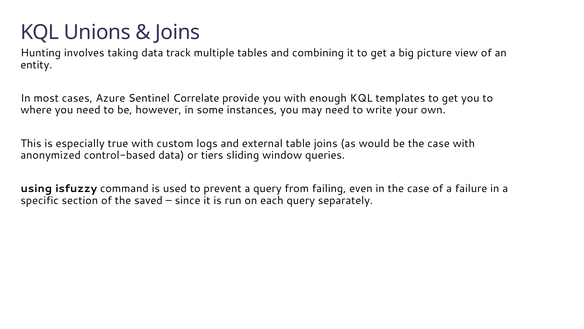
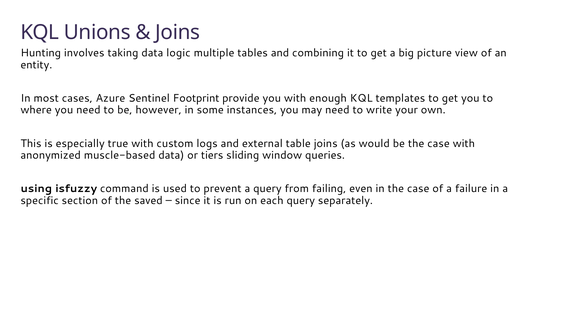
track: track -> logic
Correlate: Correlate -> Footprint
control-based: control-based -> muscle-based
